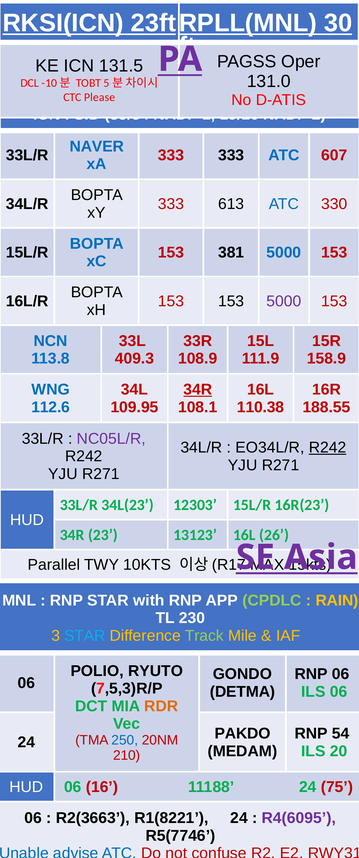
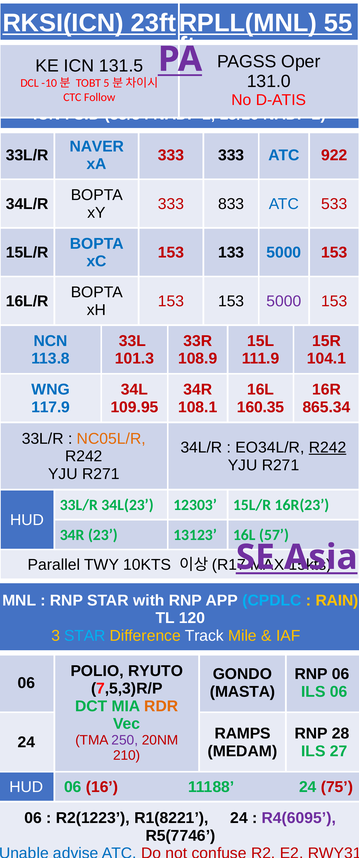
30: 30 -> 55
Please: Please -> Follow
607: 607 -> 922
613: 613 -> 833
330: 330 -> 533
381: 381 -> 133
409.3: 409.3 -> 101.3
158.9: 158.9 -> 104.1
34R at (198, 390) underline: present -> none
112.6: 112.6 -> 117.9
110.38: 110.38 -> 160.35
188.55: 188.55 -> 865.34
NC05L/R colour: purple -> orange
26: 26 -> 57
CPDLC colour: light green -> light blue
230: 230 -> 120
Track colour: light green -> white
DETMA: DETMA -> MASTA
PAKDO: PAKDO -> RAMPS
54: 54 -> 28
250 colour: blue -> purple
20: 20 -> 27
R2(3663: R2(3663 -> R2(1223
